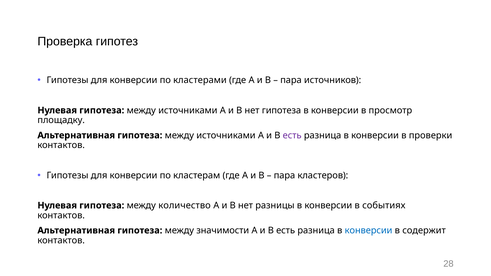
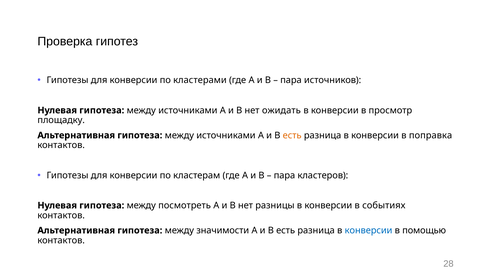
нет гипотеза: гипотеза -> ожидать
есть at (292, 135) colour: purple -> orange
проверки: проверки -> поправка
количество: количество -> посмотреть
содержит: содержит -> помощью
